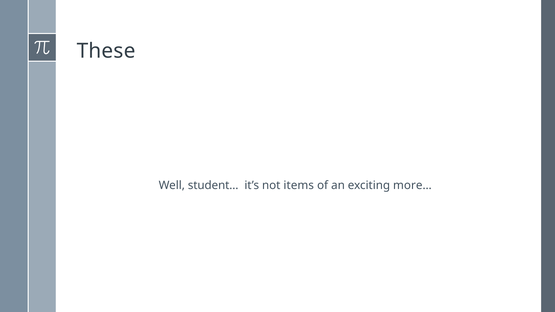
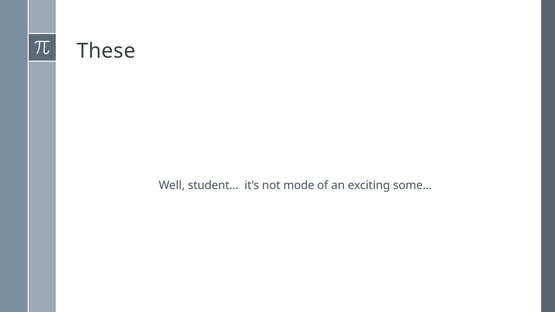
items: items -> mode
more…: more… -> some…
